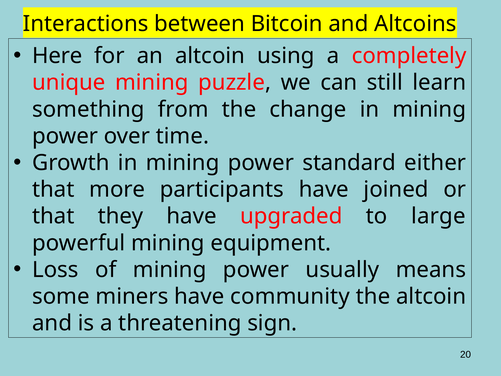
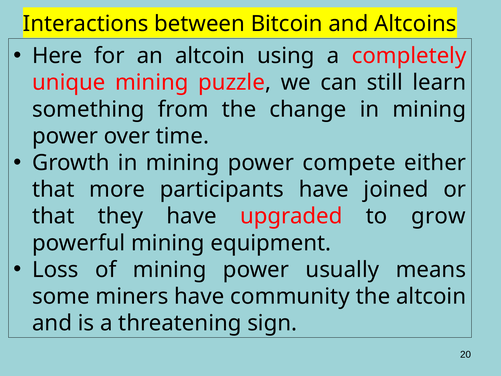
standard: standard -> compete
large: large -> grow
